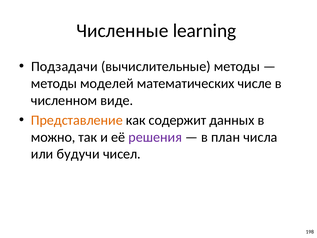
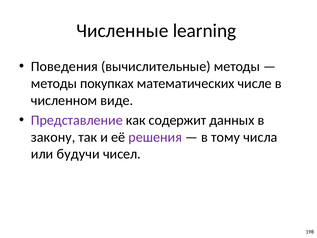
Подзадачи: Подзадачи -> Поведения
моделей: моделей -> покупках
Представление colour: orange -> purple
можно: можно -> закону
план: план -> тому
